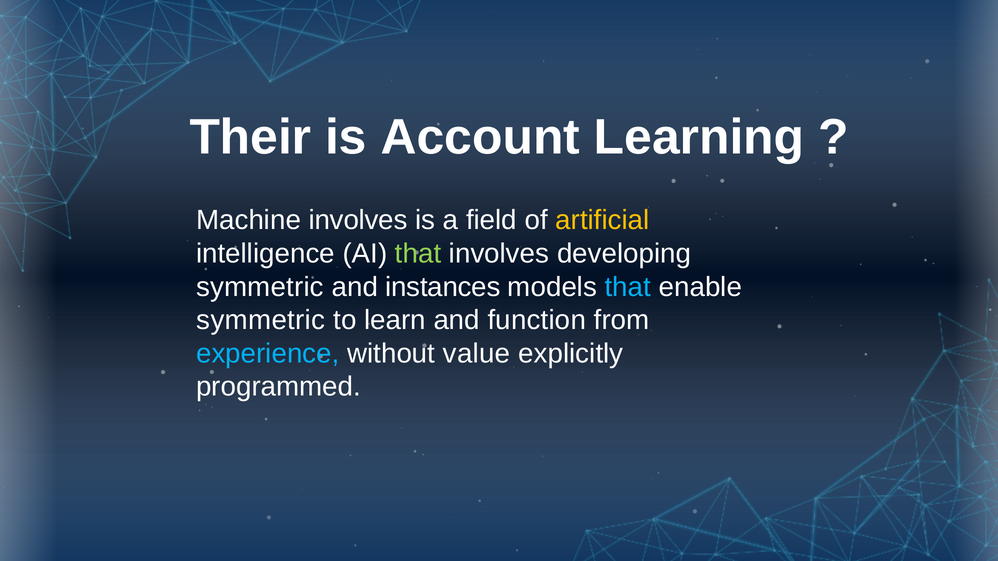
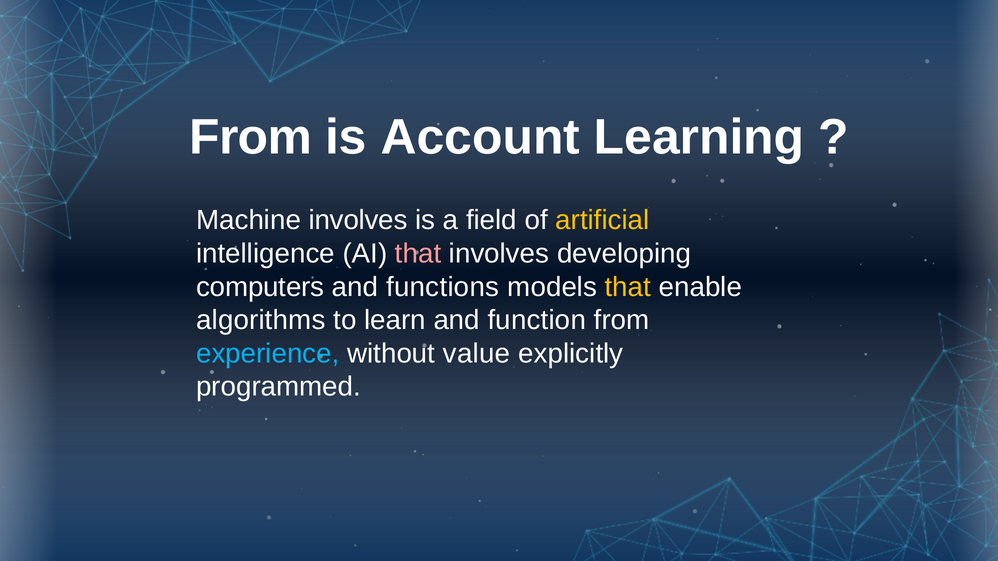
Their at (250, 137): Their -> From
that at (418, 254) colour: light green -> pink
symmetric at (260, 287): symmetric -> computers
instances: instances -> functions
that at (628, 287) colour: light blue -> yellow
symmetric at (261, 320): symmetric -> algorithms
